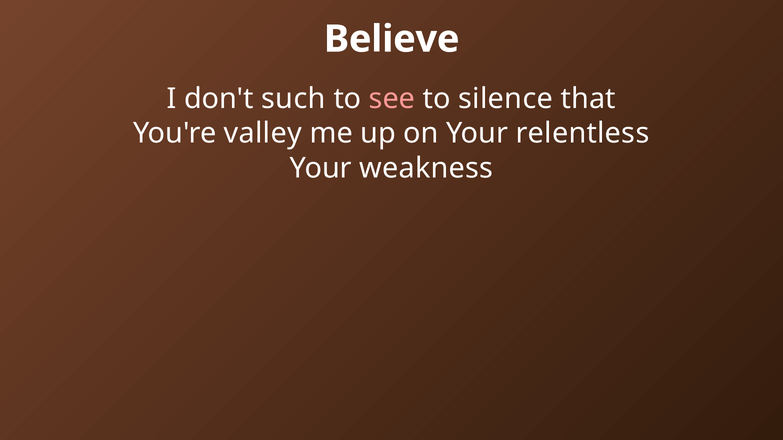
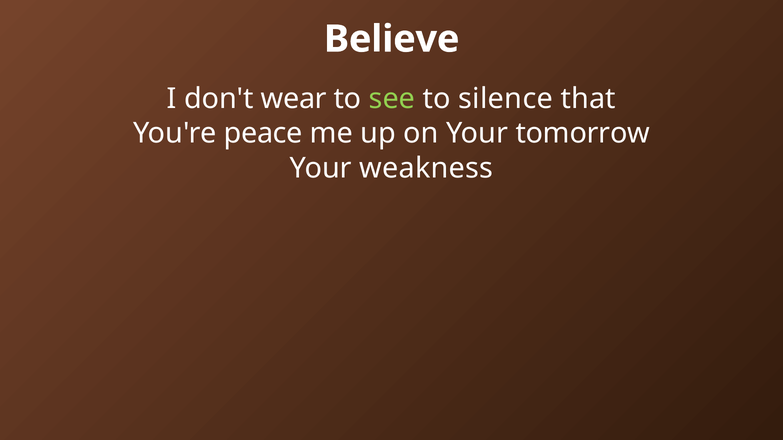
such: such -> wear
see colour: pink -> light green
valley: valley -> peace
relentless: relentless -> tomorrow
